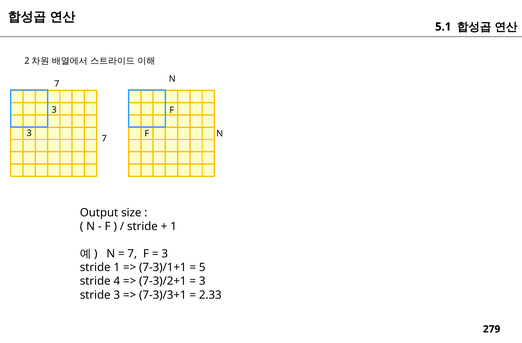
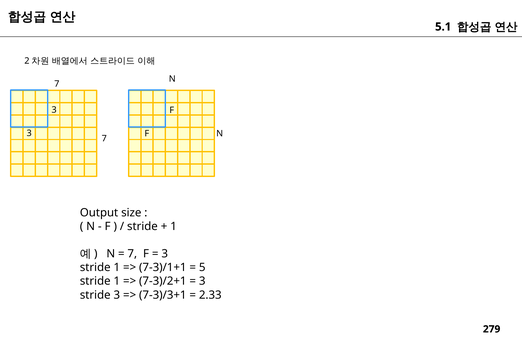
4 at (117, 281): 4 -> 1
